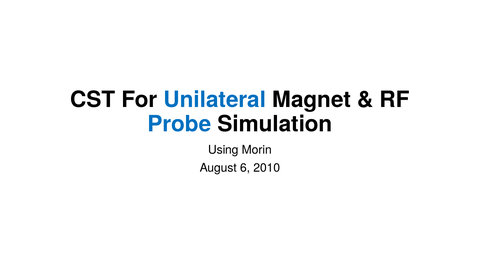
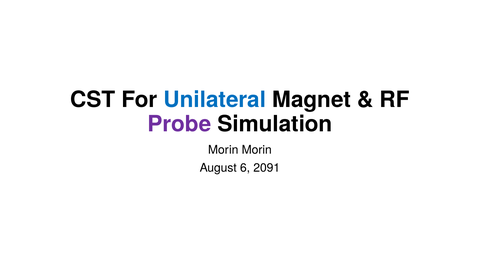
Probe colour: blue -> purple
Using at (223, 150): Using -> Morin
2010: 2010 -> 2091
